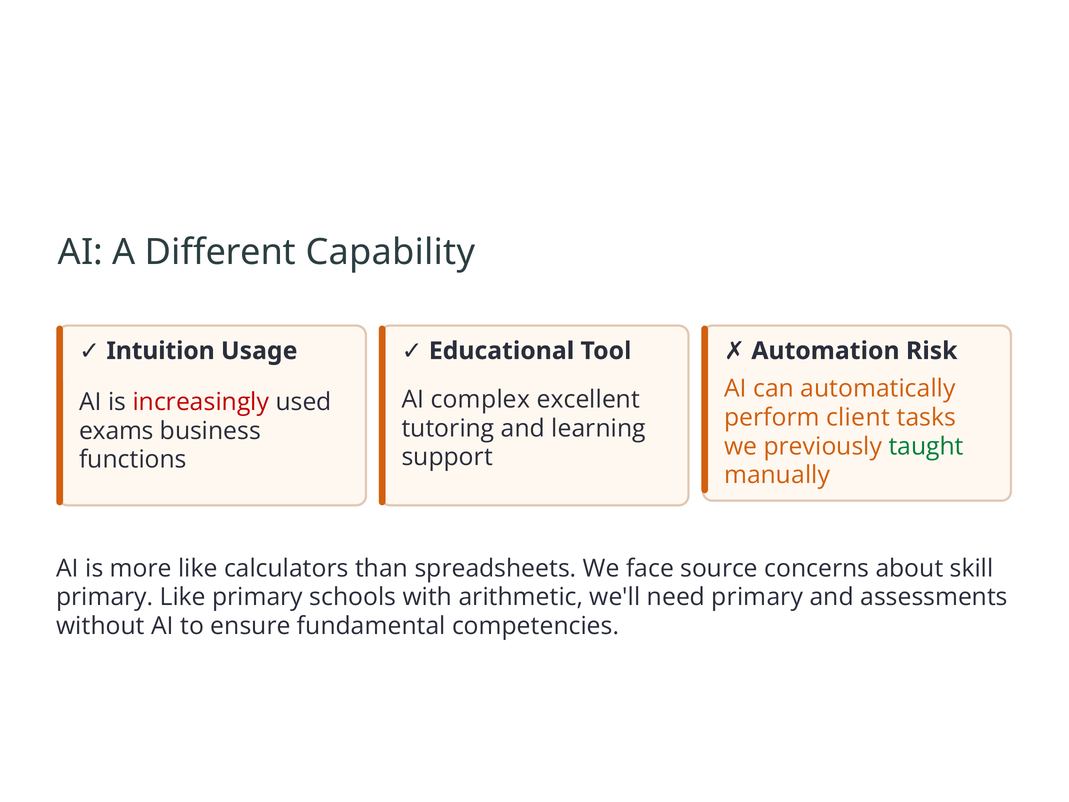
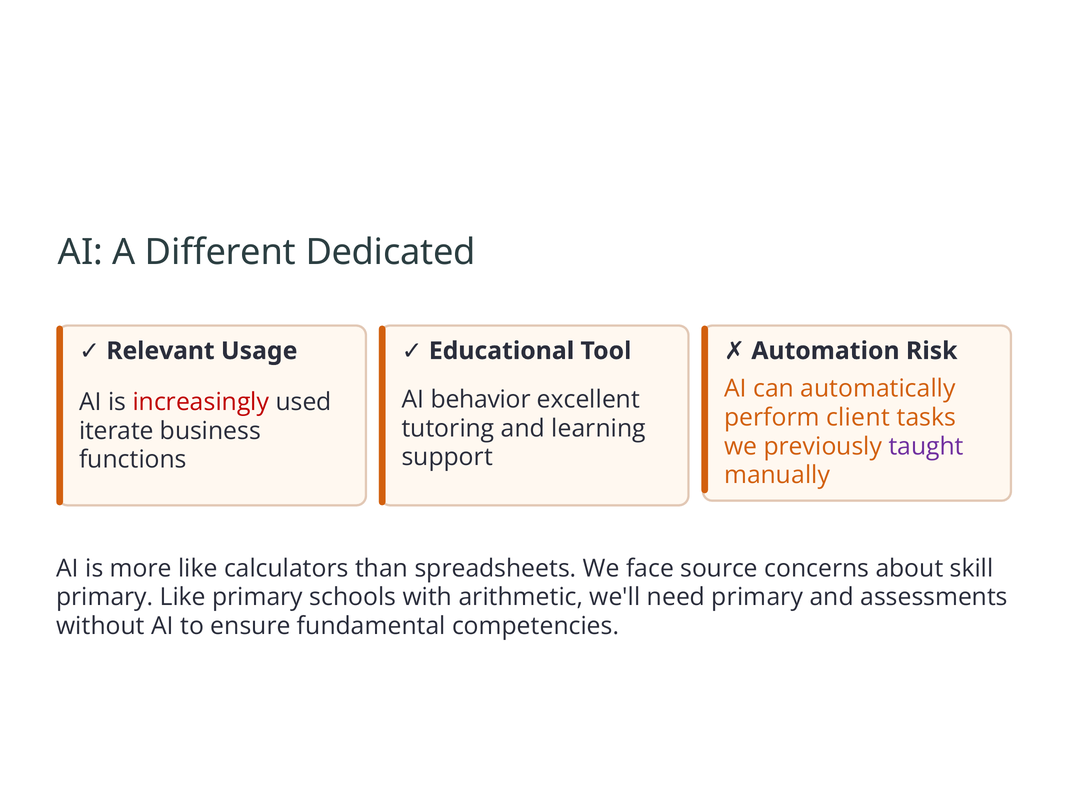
Capability: Capability -> Dedicated
Intuition: Intuition -> Relevant
complex: complex -> behavior
exams: exams -> iterate
taught colour: green -> purple
